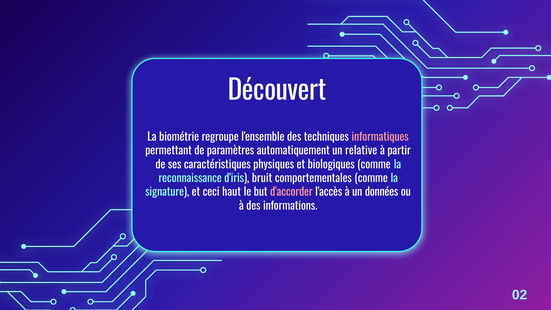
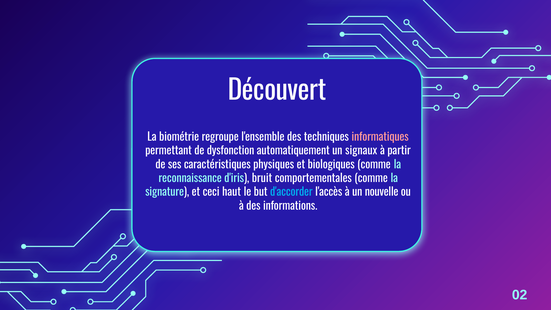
paramètres: paramètres -> dysfonction
relative: relative -> signaux
d'accorder colour: pink -> light blue
données: données -> nouvelle
